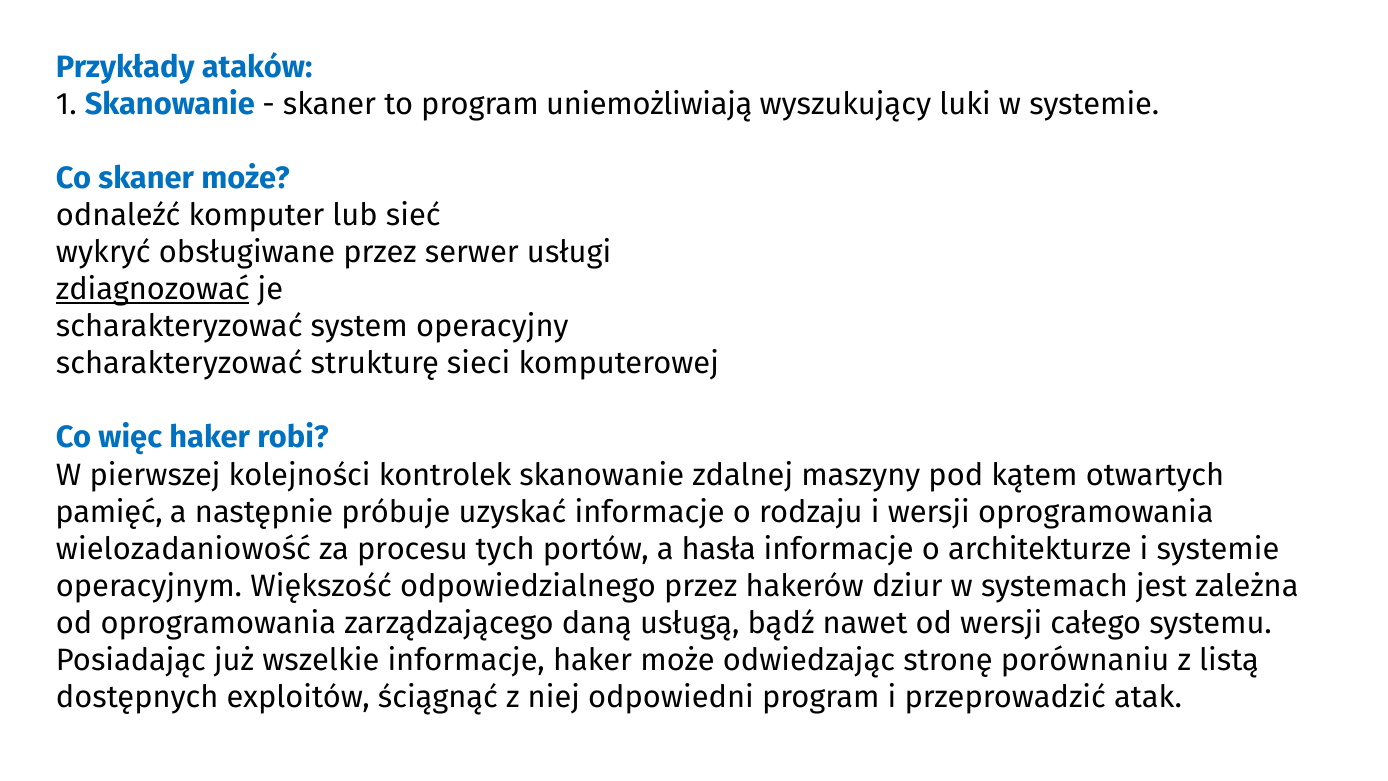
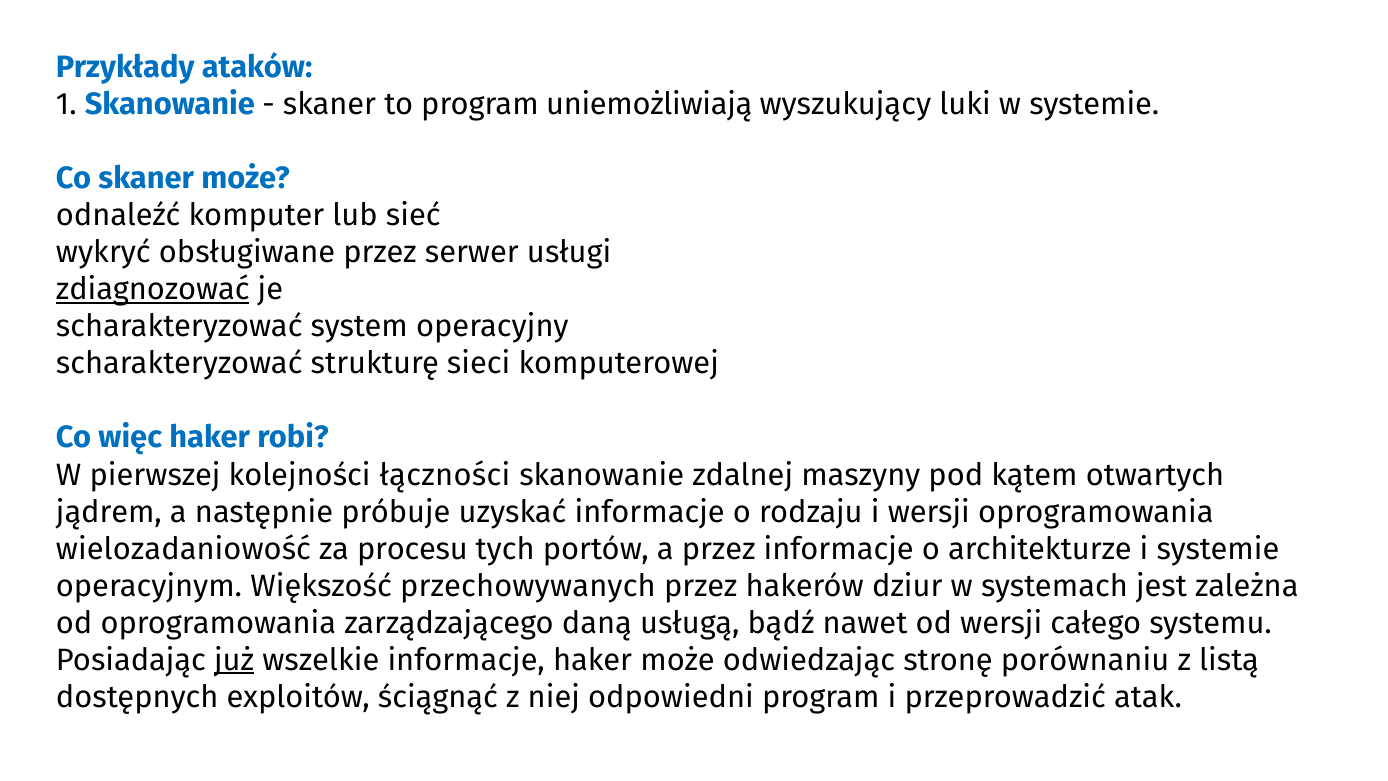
kontrolek: kontrolek -> łączności
pamięć: pamięć -> jądrem
a hasła: hasła -> przez
odpowiedzialnego: odpowiedzialnego -> przechowywanych
już underline: none -> present
